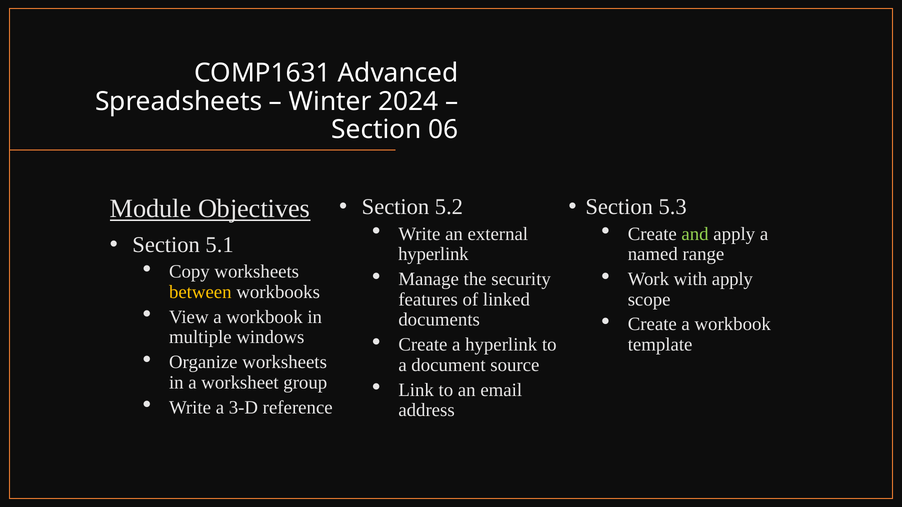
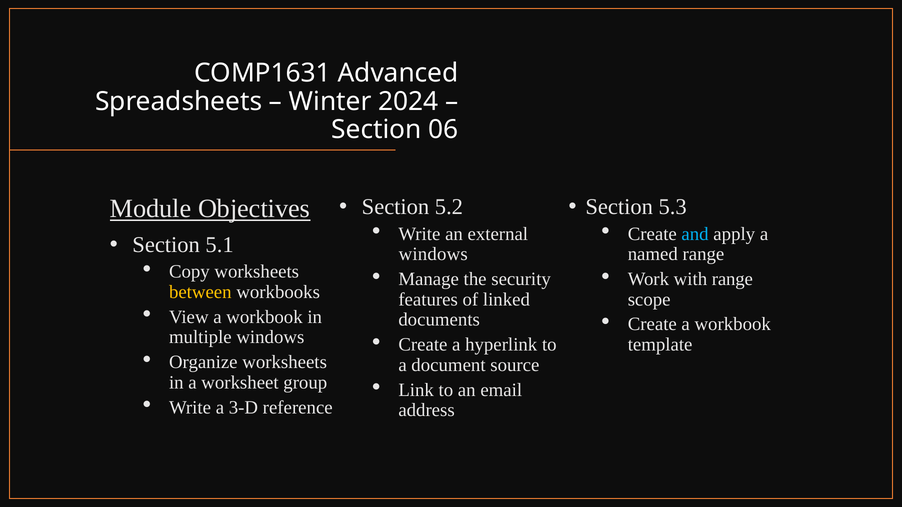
and colour: light green -> light blue
hyperlink at (433, 254): hyperlink -> windows
with apply: apply -> range
